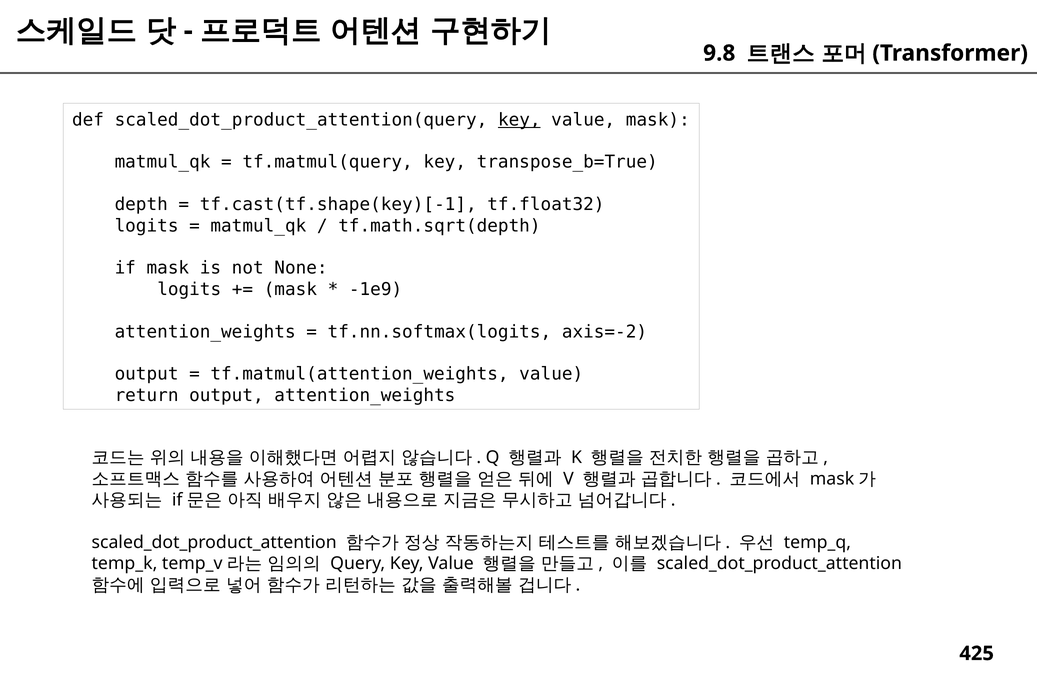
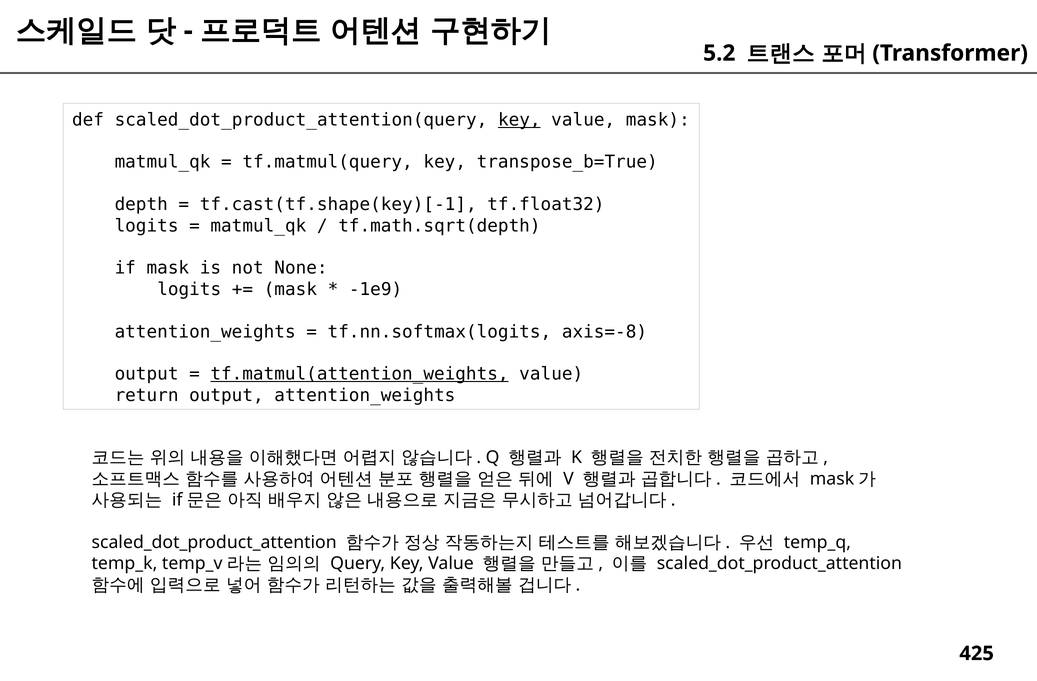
9.8: 9.8 -> 5.2
axis=-2: axis=-2 -> axis=-8
tf.matmul(attention_weights underline: none -> present
